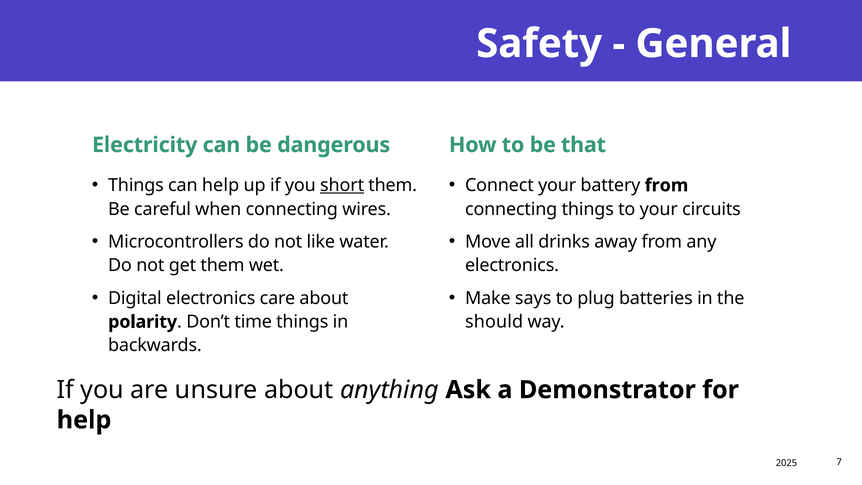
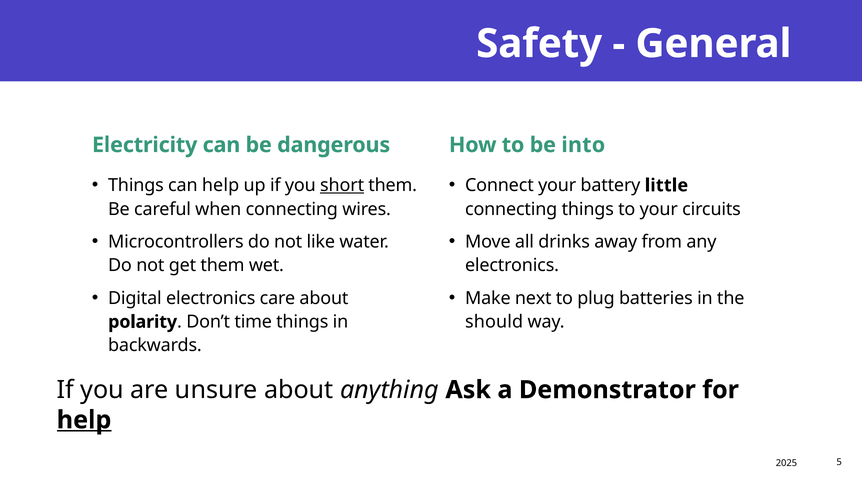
that: that -> into
battery from: from -> little
says: says -> next
help at (84, 420) underline: none -> present
7: 7 -> 5
